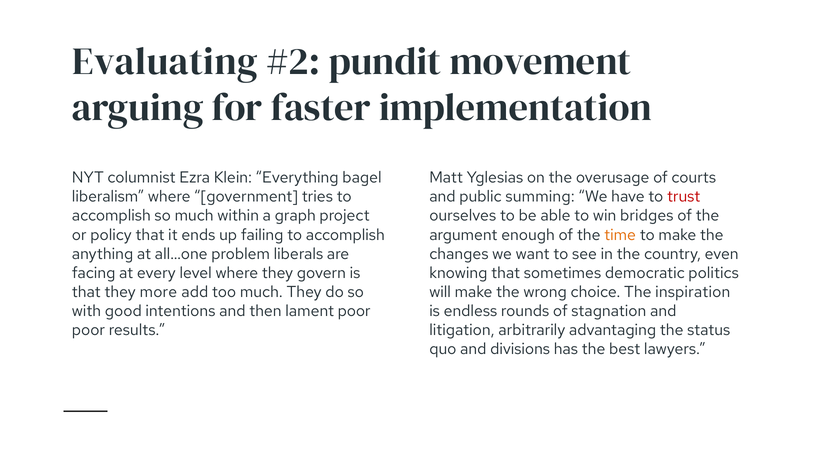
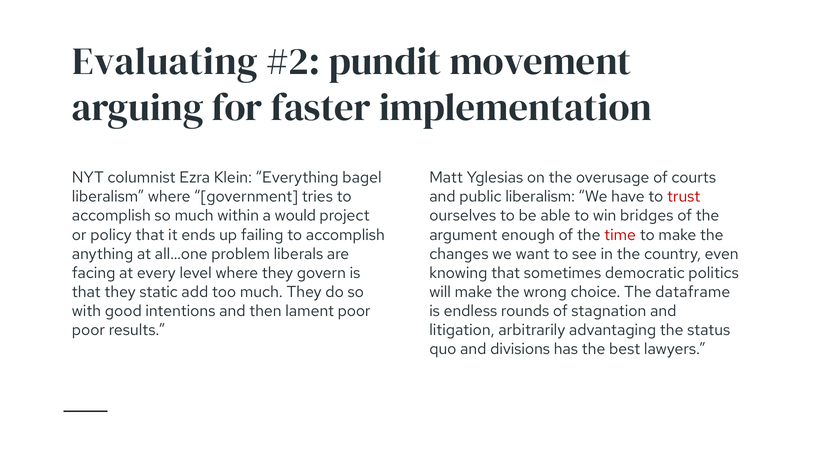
public summing: summing -> liberalism
graph: graph -> would
time colour: orange -> red
more: more -> static
inspiration: inspiration -> dataframe
